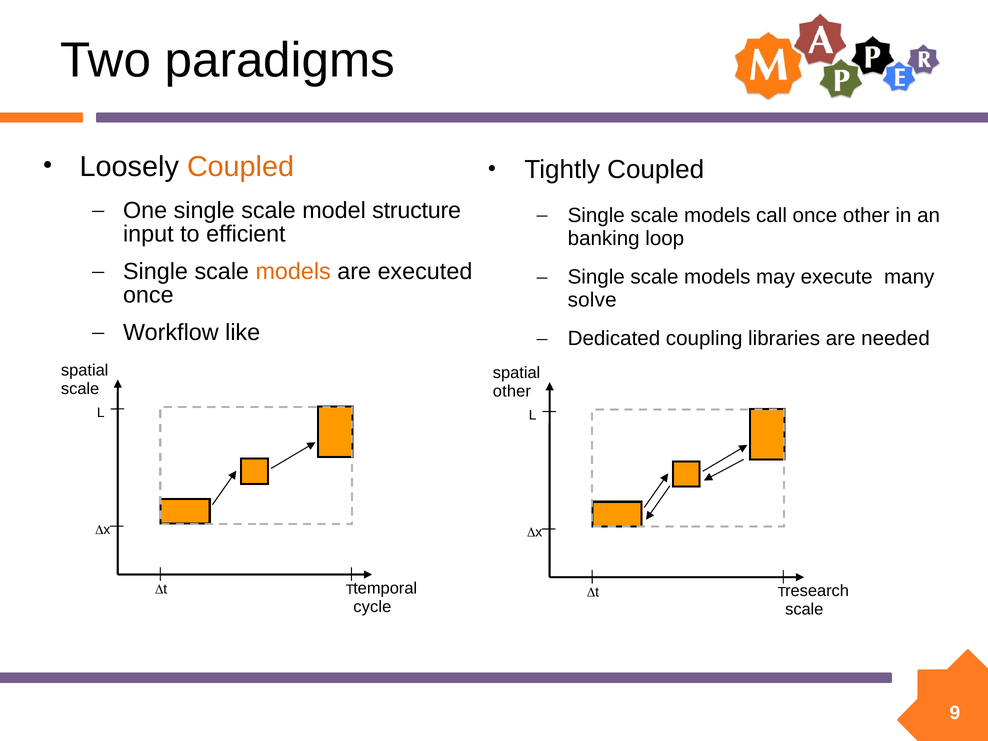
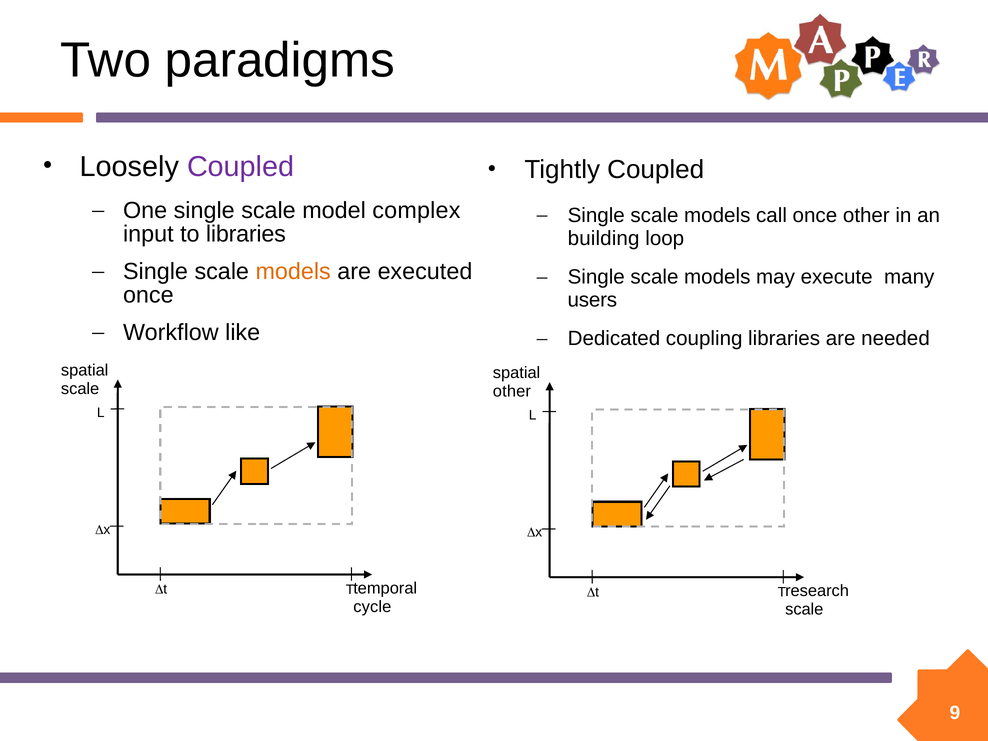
Coupled at (241, 167) colour: orange -> purple
structure: structure -> complex
to efficient: efficient -> libraries
banking: banking -> building
solve: solve -> users
